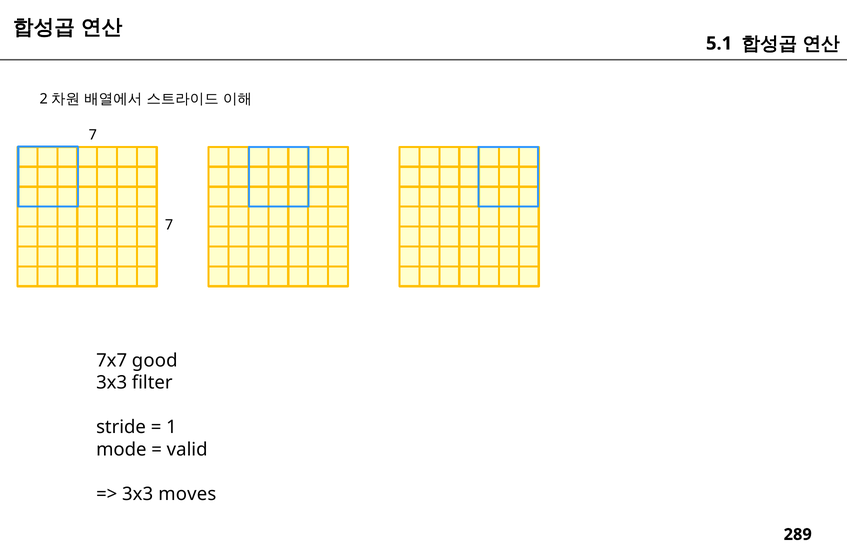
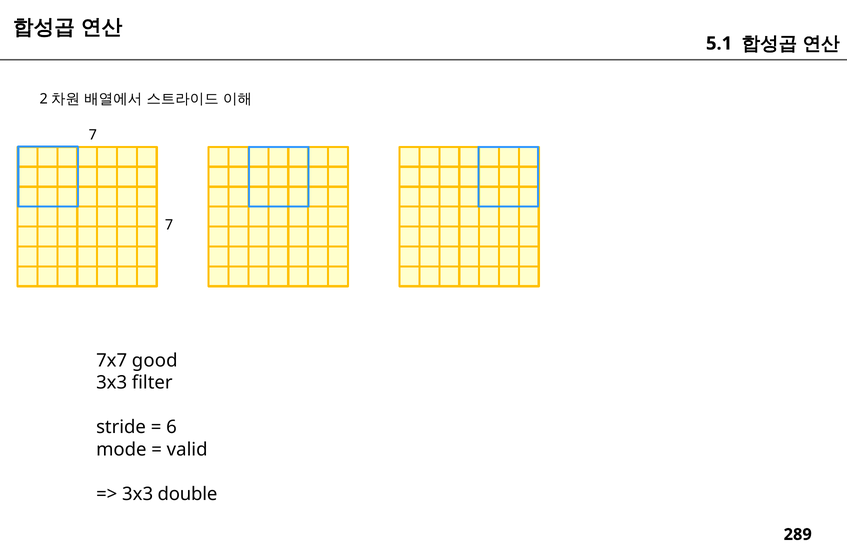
1: 1 -> 6
moves: moves -> double
